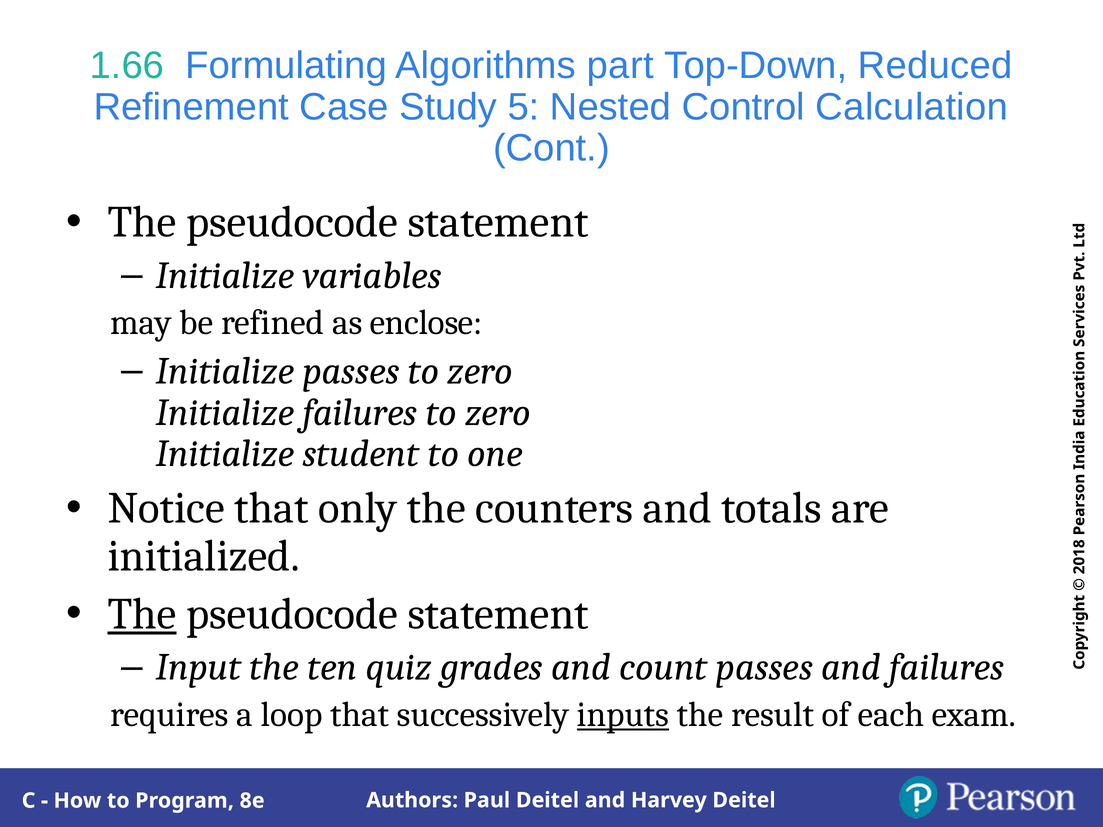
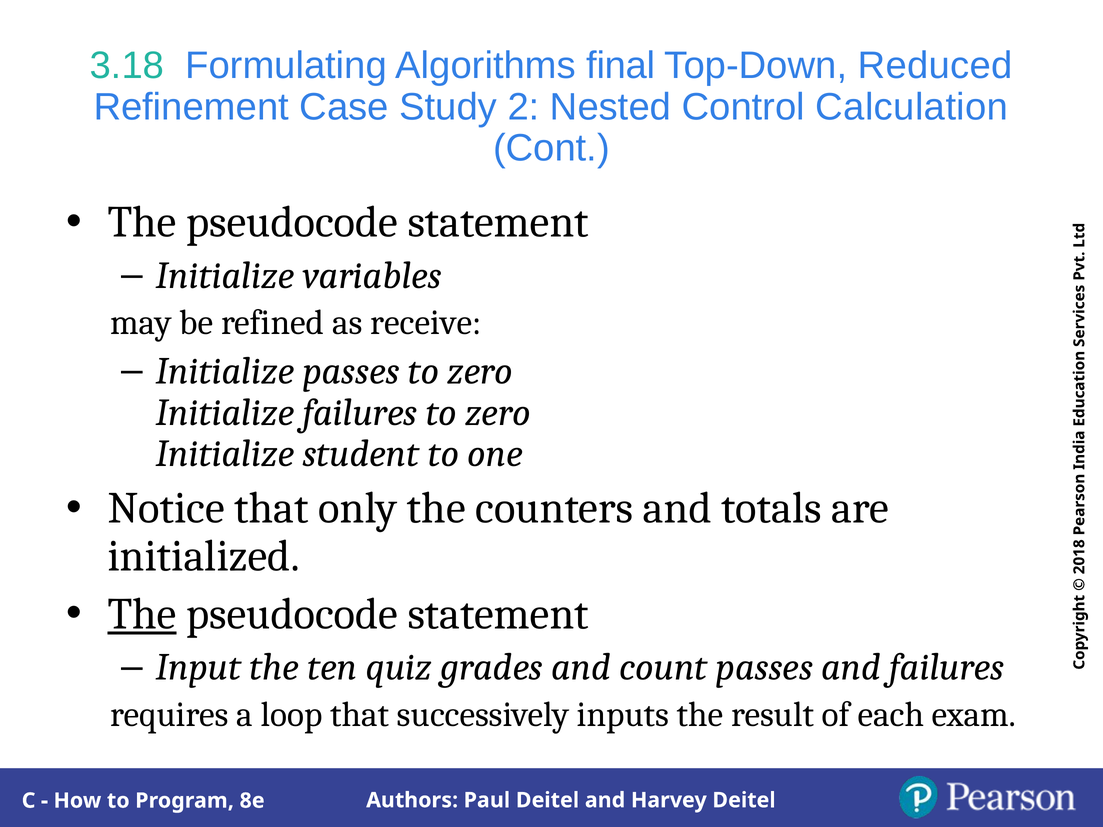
1.66: 1.66 -> 3.18
part: part -> final
Study 5: 5 -> 2
enclose: enclose -> receive
inputs underline: present -> none
